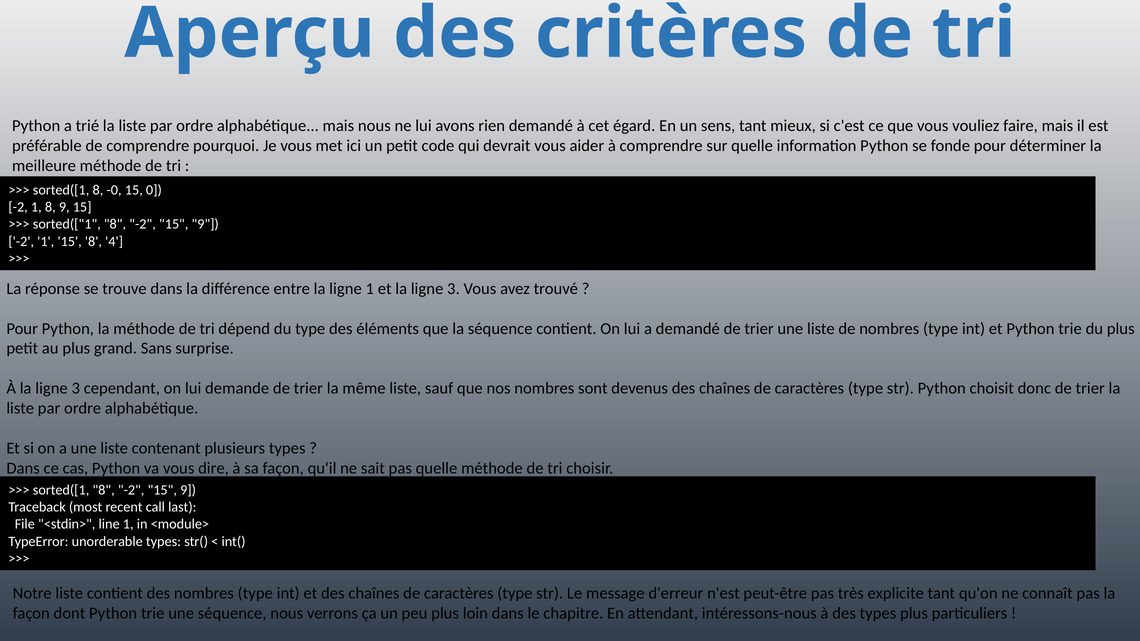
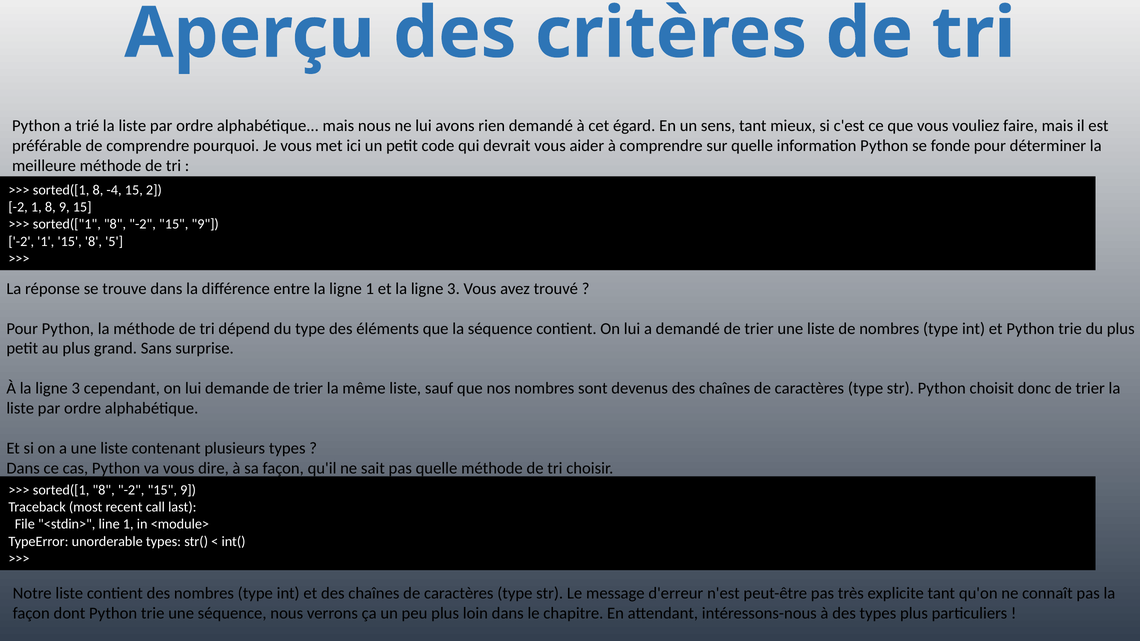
-0: -0 -> -4
0: 0 -> 2
4: 4 -> 5
